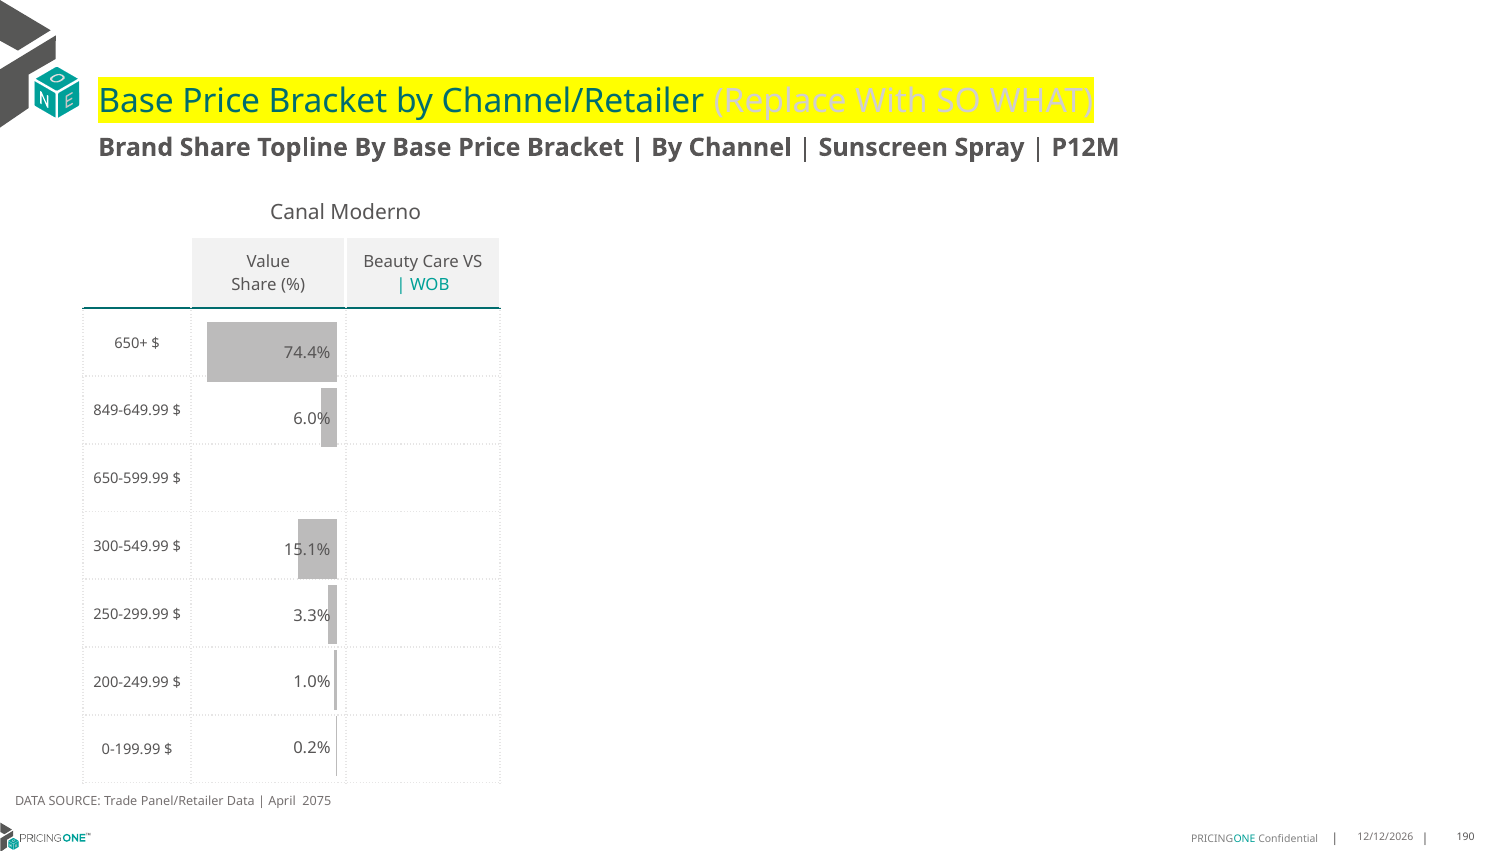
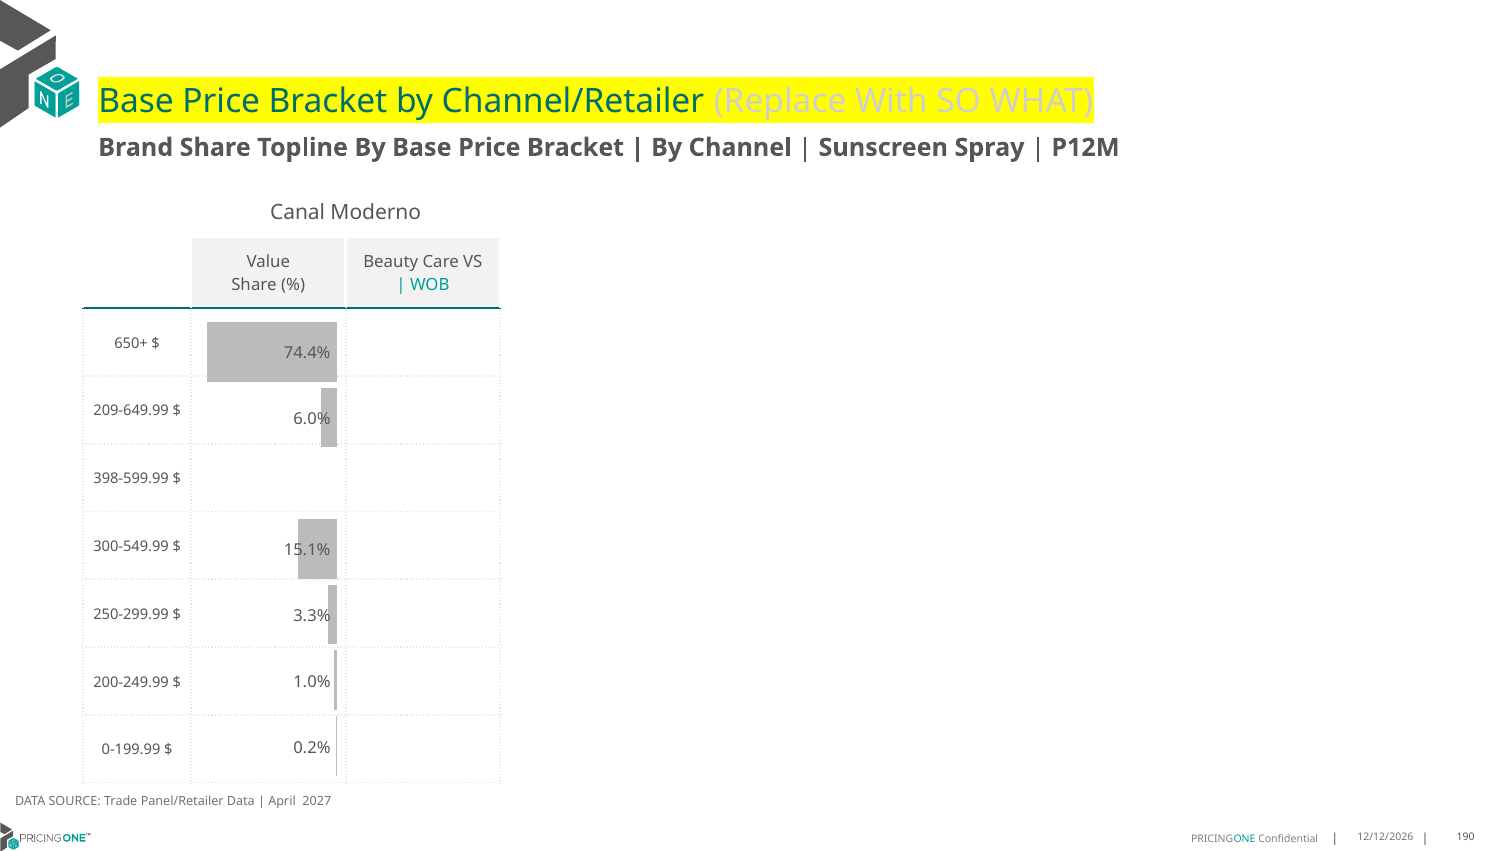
849-649.99: 849-649.99 -> 209-649.99
650-599.99: 650-599.99 -> 398-599.99
2075: 2075 -> 2027
